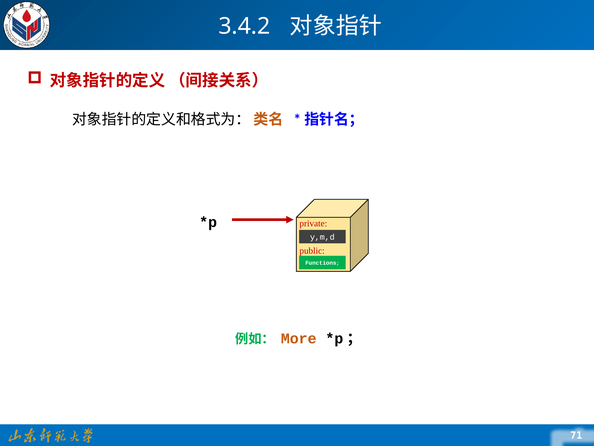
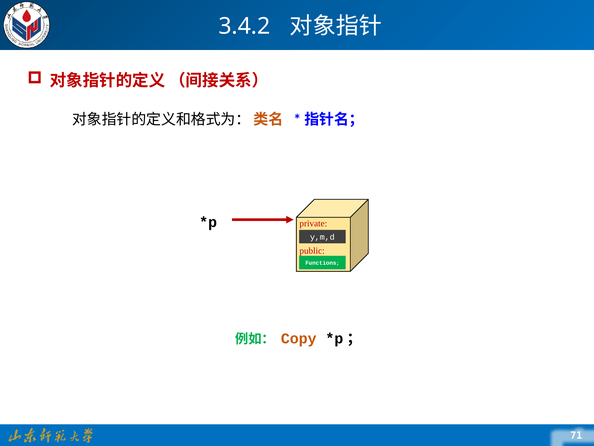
More: More -> Copy
